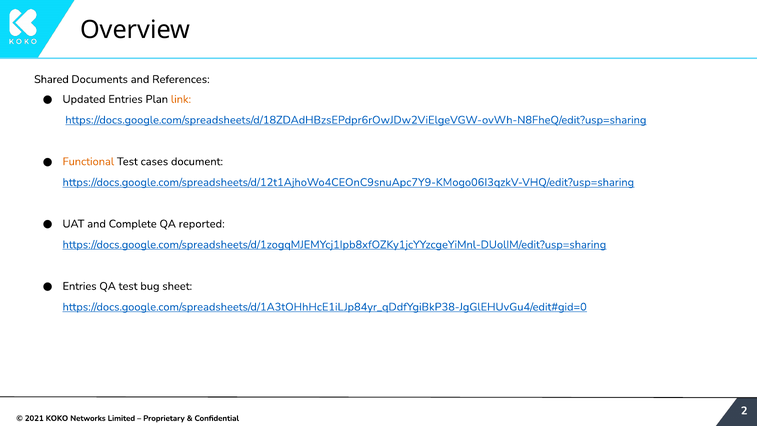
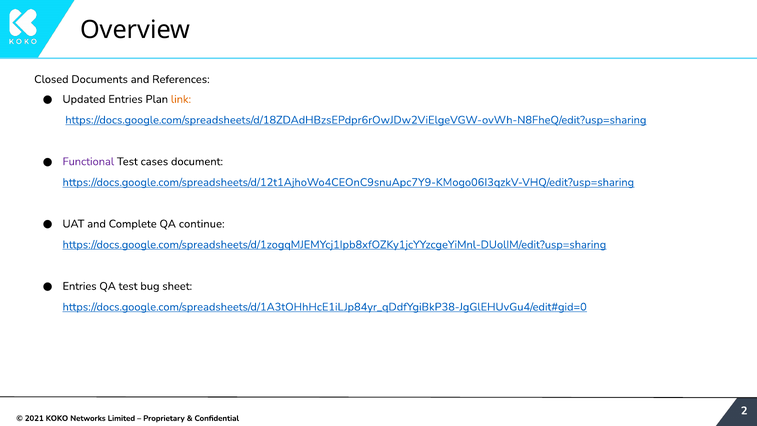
Shared: Shared -> Closed
Functional colour: orange -> purple
reported: reported -> continue
